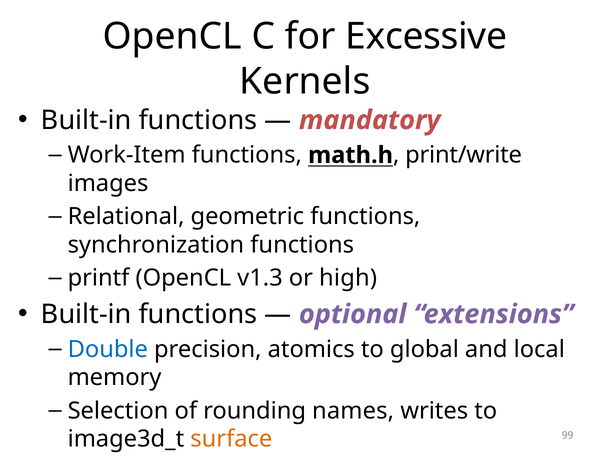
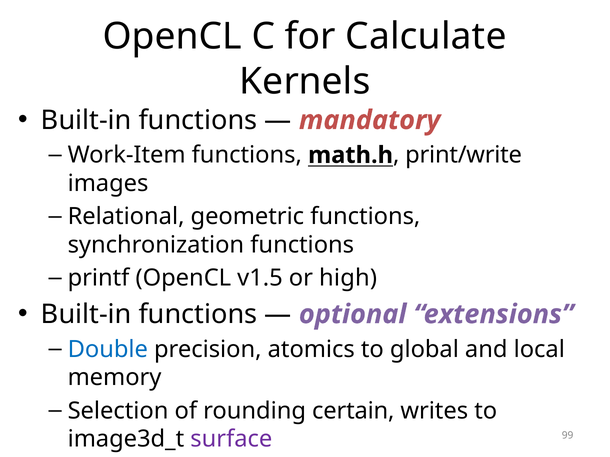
Excessive: Excessive -> Calculate
v1.3: v1.3 -> v1.5
names: names -> certain
surface colour: orange -> purple
